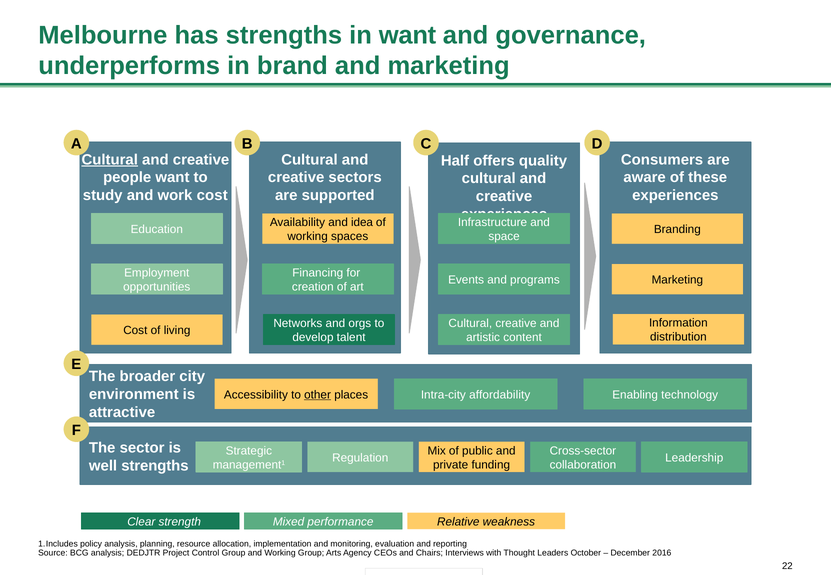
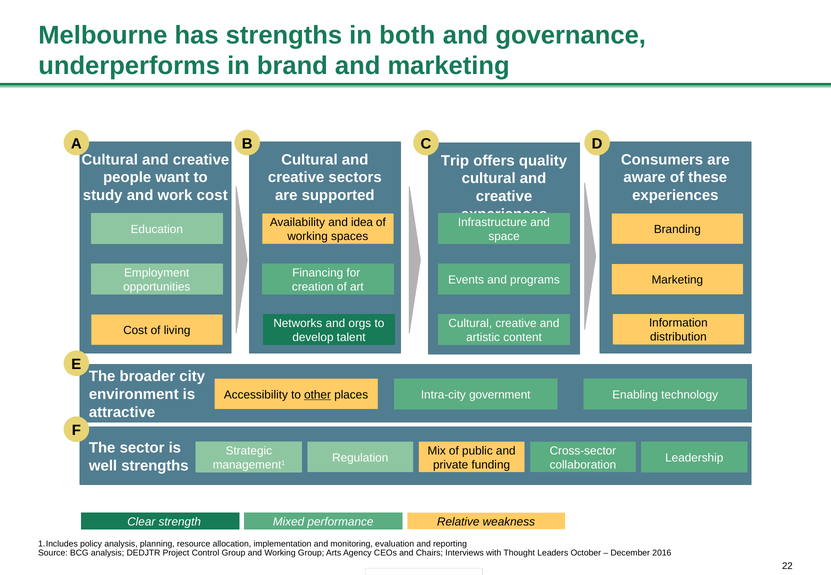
in want: want -> both
Cultural at (110, 160) underline: present -> none
Half: Half -> Trip
affordability: affordability -> government
